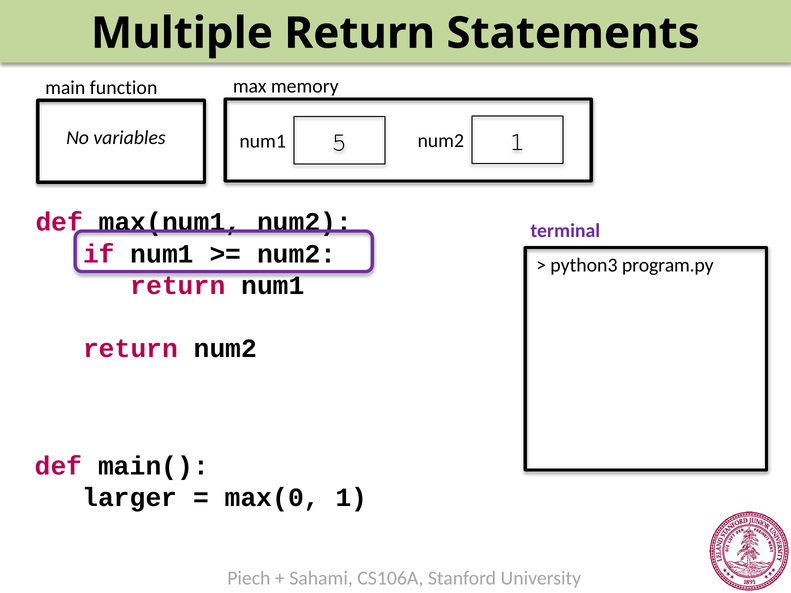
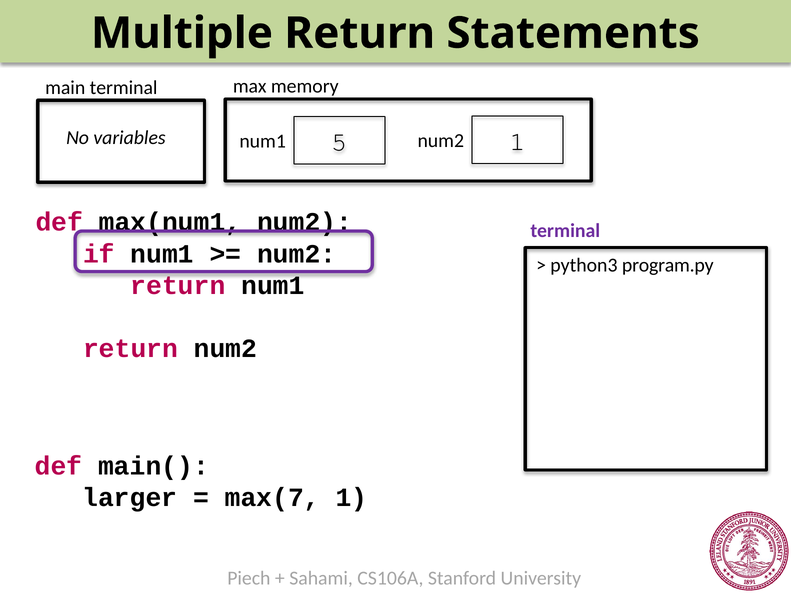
main function: function -> terminal
max(0: max(0 -> max(7
